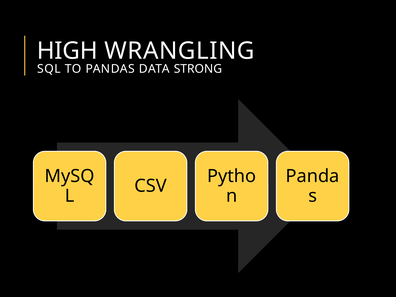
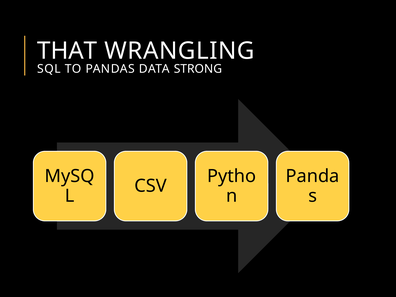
HIGH: HIGH -> THAT
